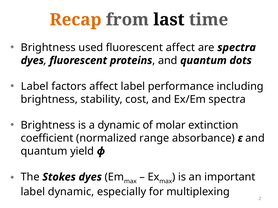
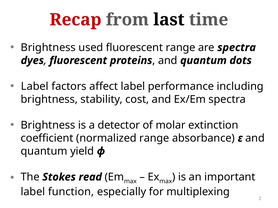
Recap colour: orange -> red
fluorescent affect: affect -> range
a dynamic: dynamic -> detector
Stokes dyes: dyes -> read
label dynamic: dynamic -> function
